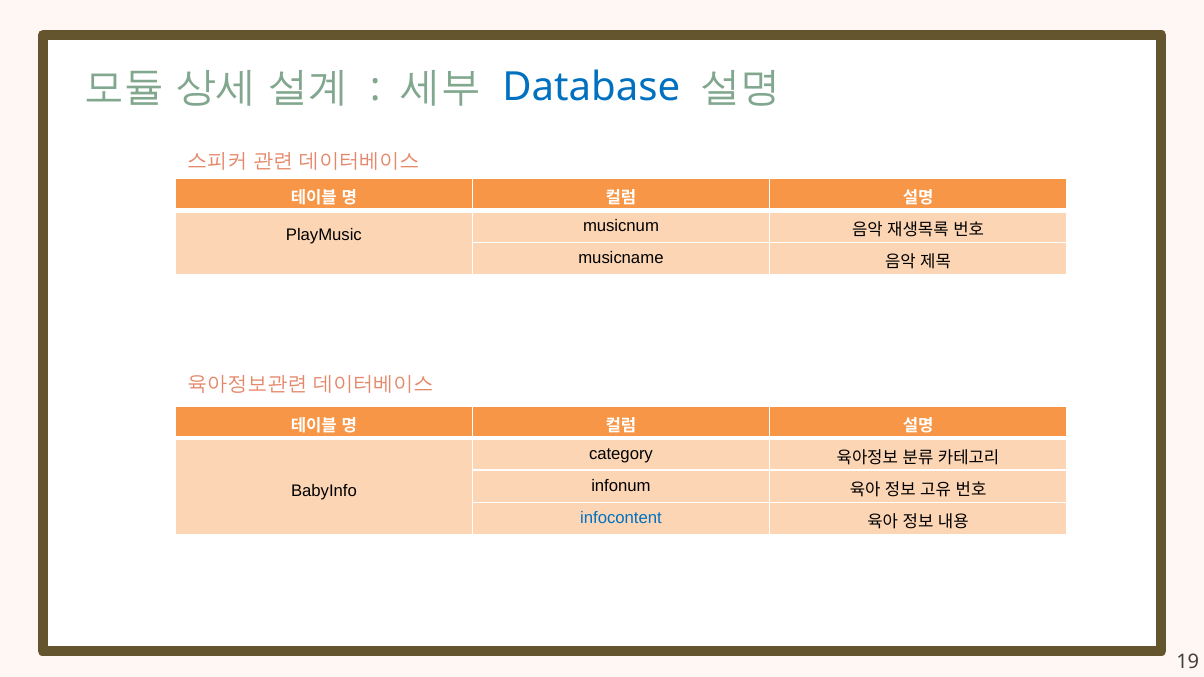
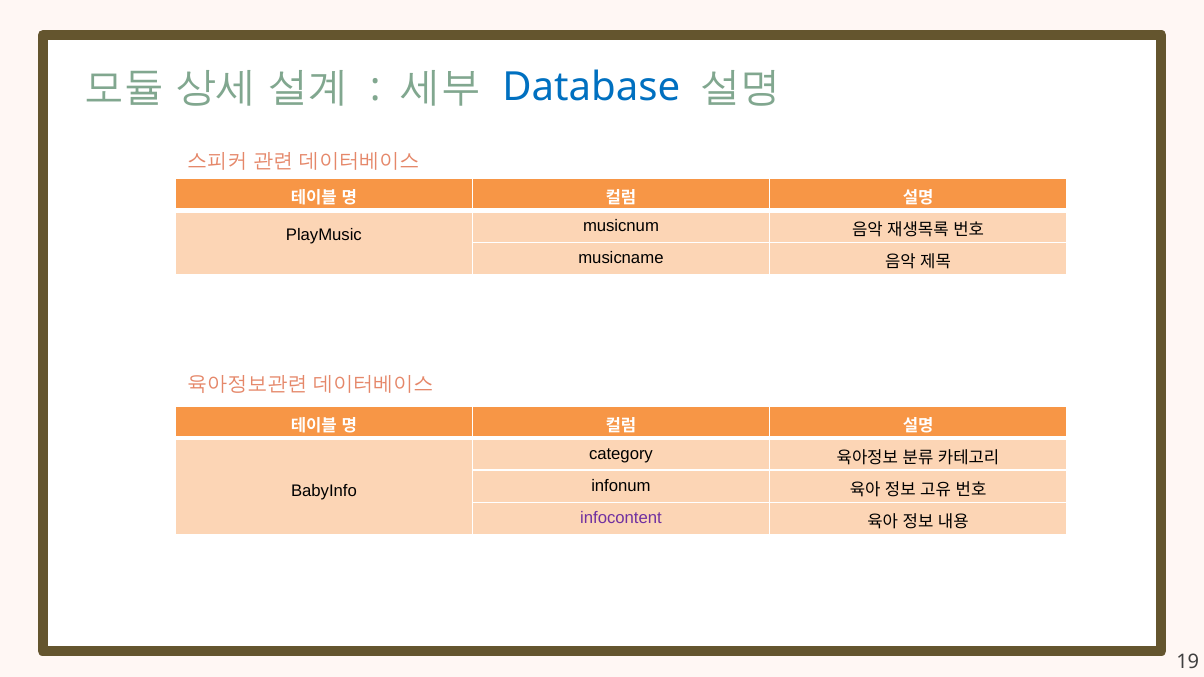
infocontent colour: blue -> purple
